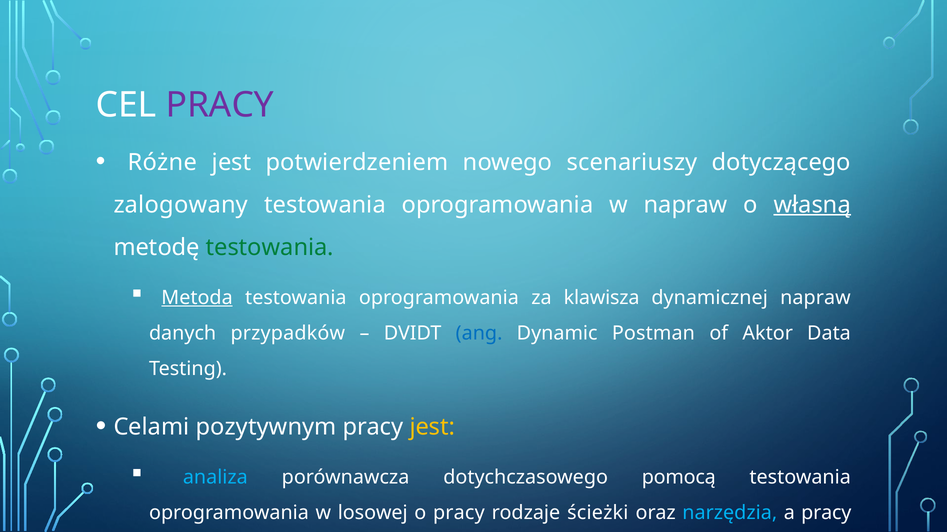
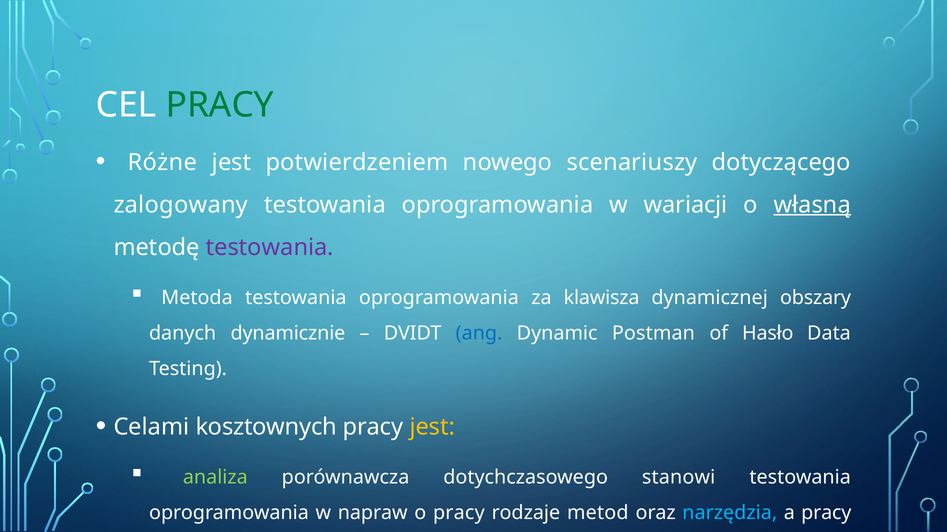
PRACY at (220, 105) colour: purple -> green
w napraw: napraw -> wariacji
testowania at (270, 248) colour: green -> purple
Metoda underline: present -> none
dynamicznej napraw: napraw -> obszary
przypadków: przypadków -> dynamicznie
Aktor: Aktor -> Hasło
pozytywnym: pozytywnym -> kosztownych
analiza colour: light blue -> light green
pomocą: pomocą -> stanowi
losowej: losowej -> napraw
ścieżki: ścieżki -> metod
